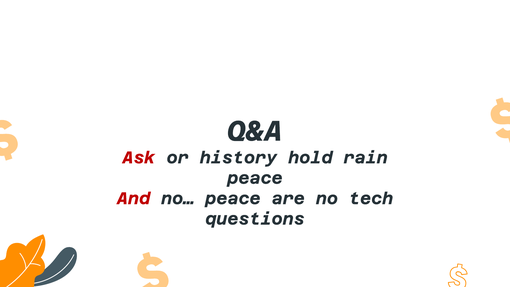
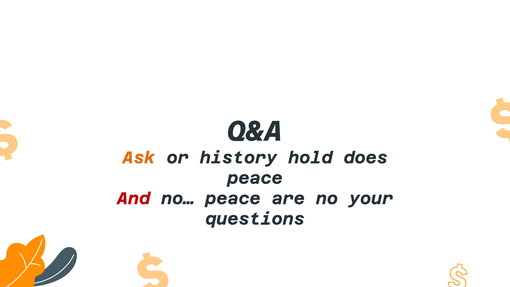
Ask colour: red -> orange
rain: rain -> does
tech: tech -> your
